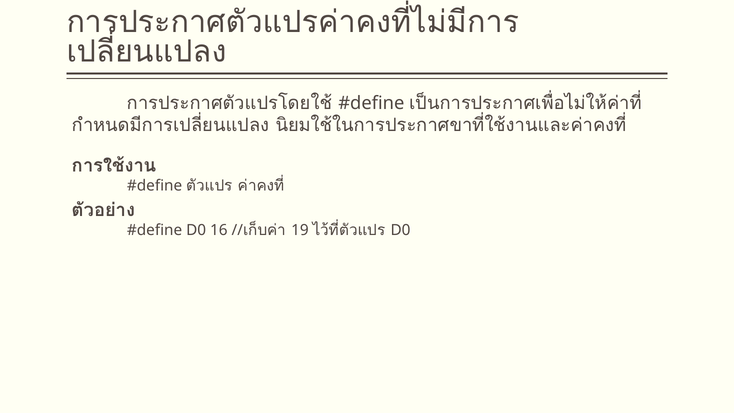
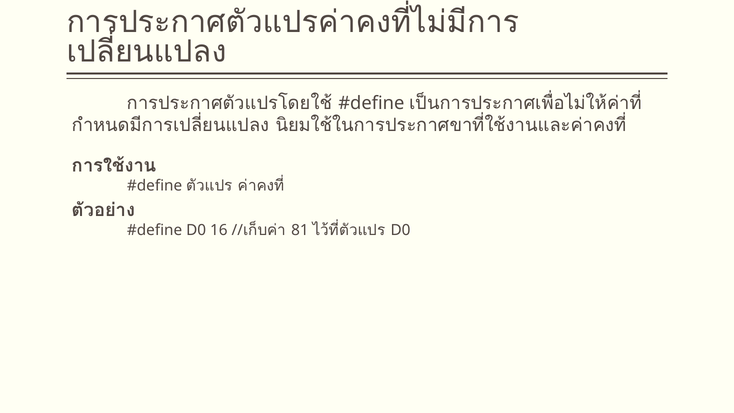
19: 19 -> 81
